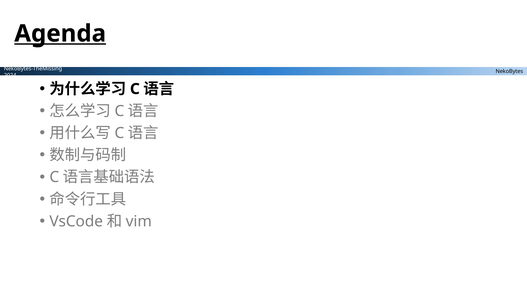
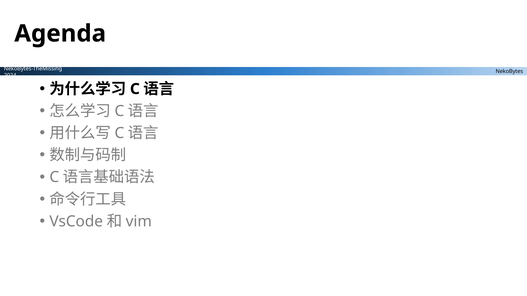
Agenda underline: present -> none
